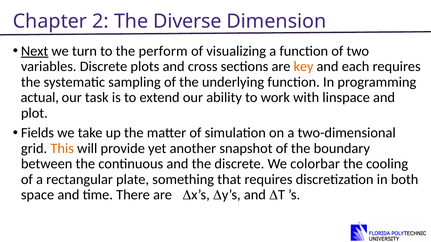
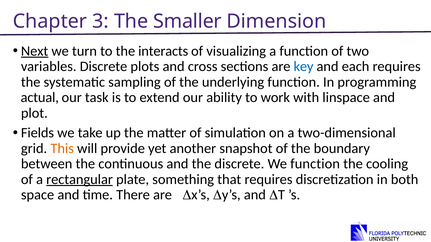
2: 2 -> 3
Diverse: Diverse -> Smaller
perform: perform -> interacts
key colour: orange -> blue
We colorbar: colorbar -> function
rectangular underline: none -> present
